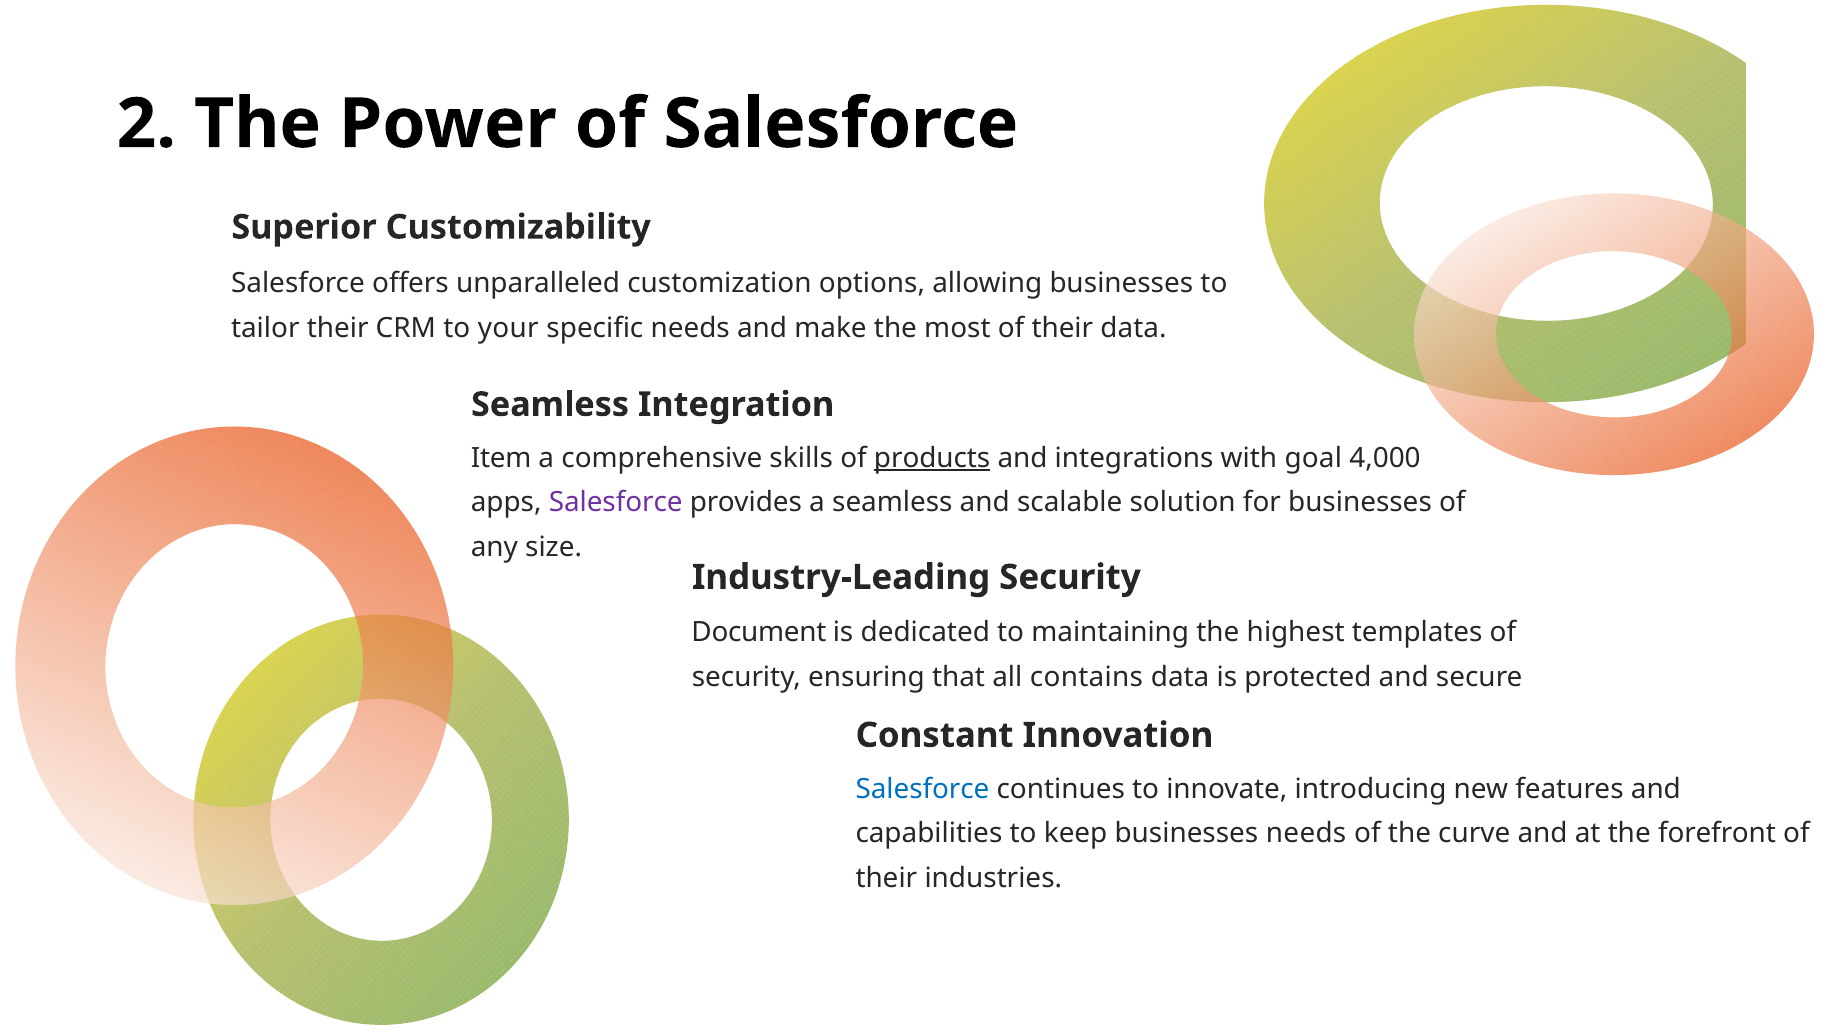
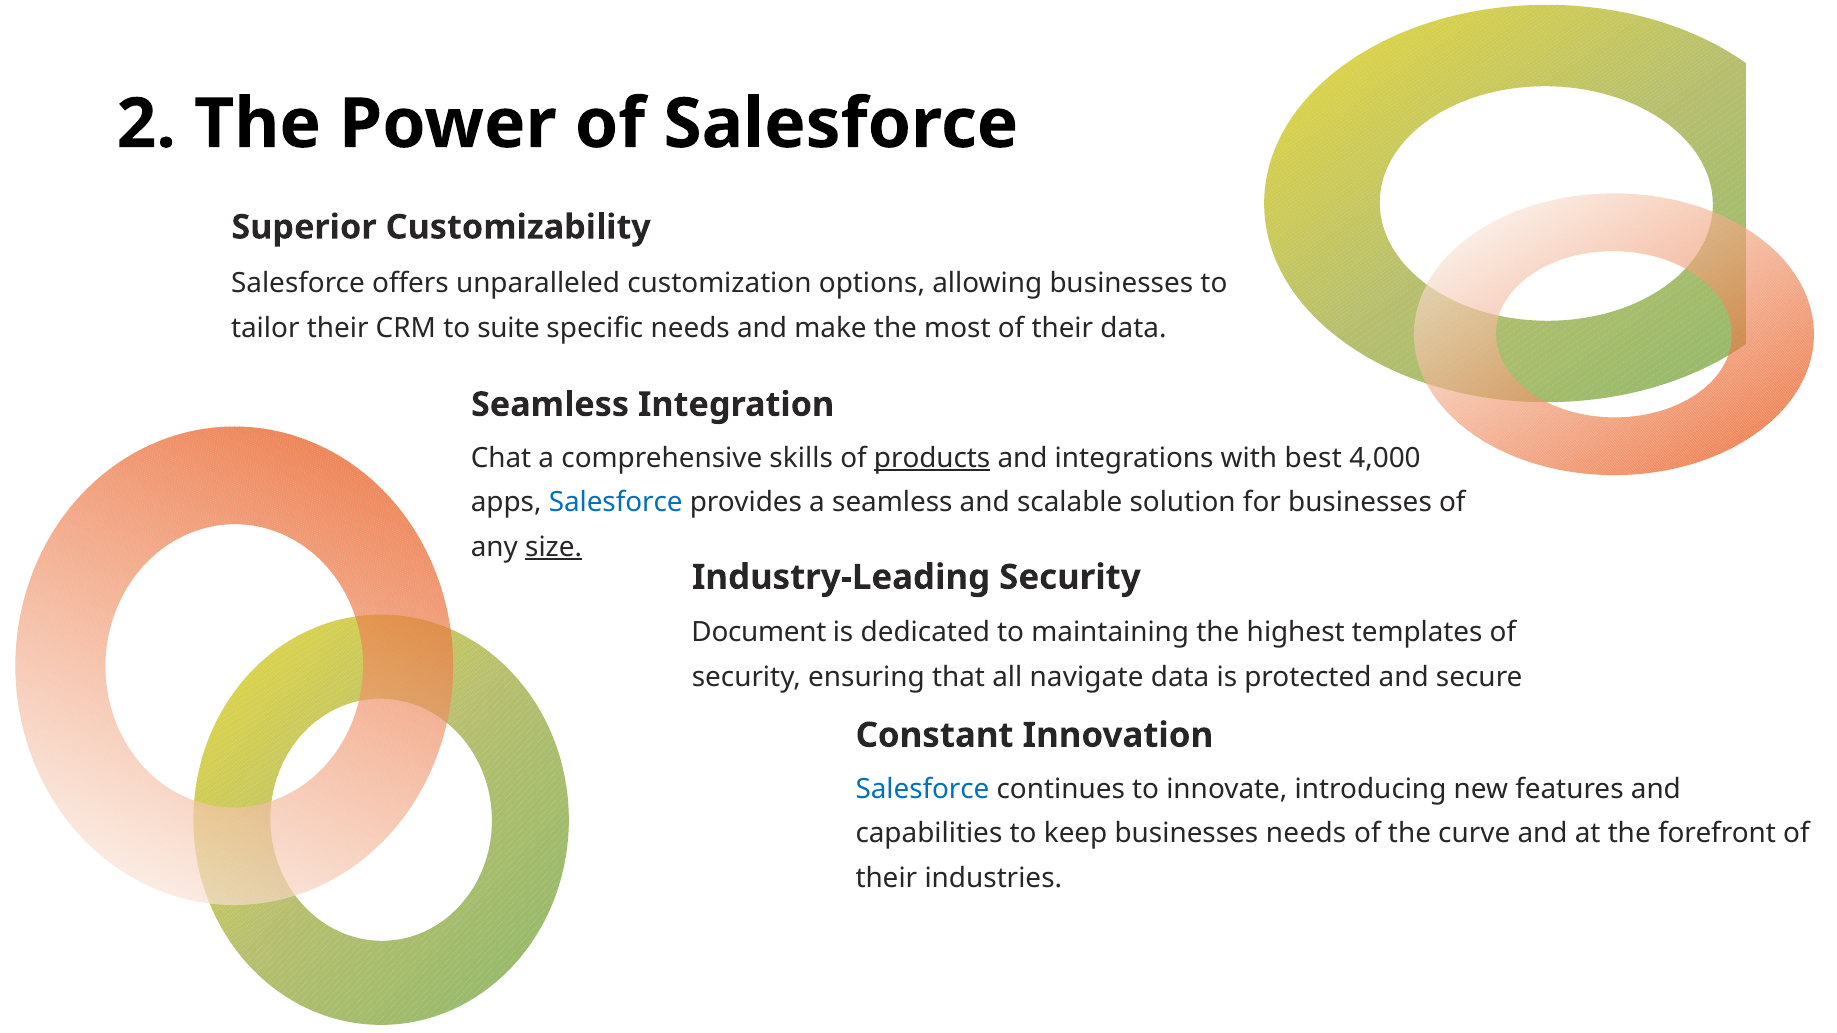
your: your -> suite
Item: Item -> Chat
goal: goal -> best
Salesforce at (616, 503) colour: purple -> blue
size underline: none -> present
contains: contains -> navigate
